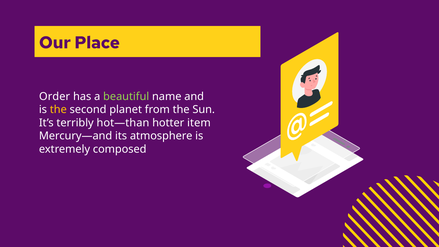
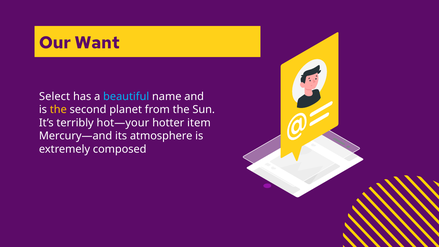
Place: Place -> Want
Order: Order -> Select
beautiful colour: light green -> light blue
hot—than: hot—than -> hot—your
